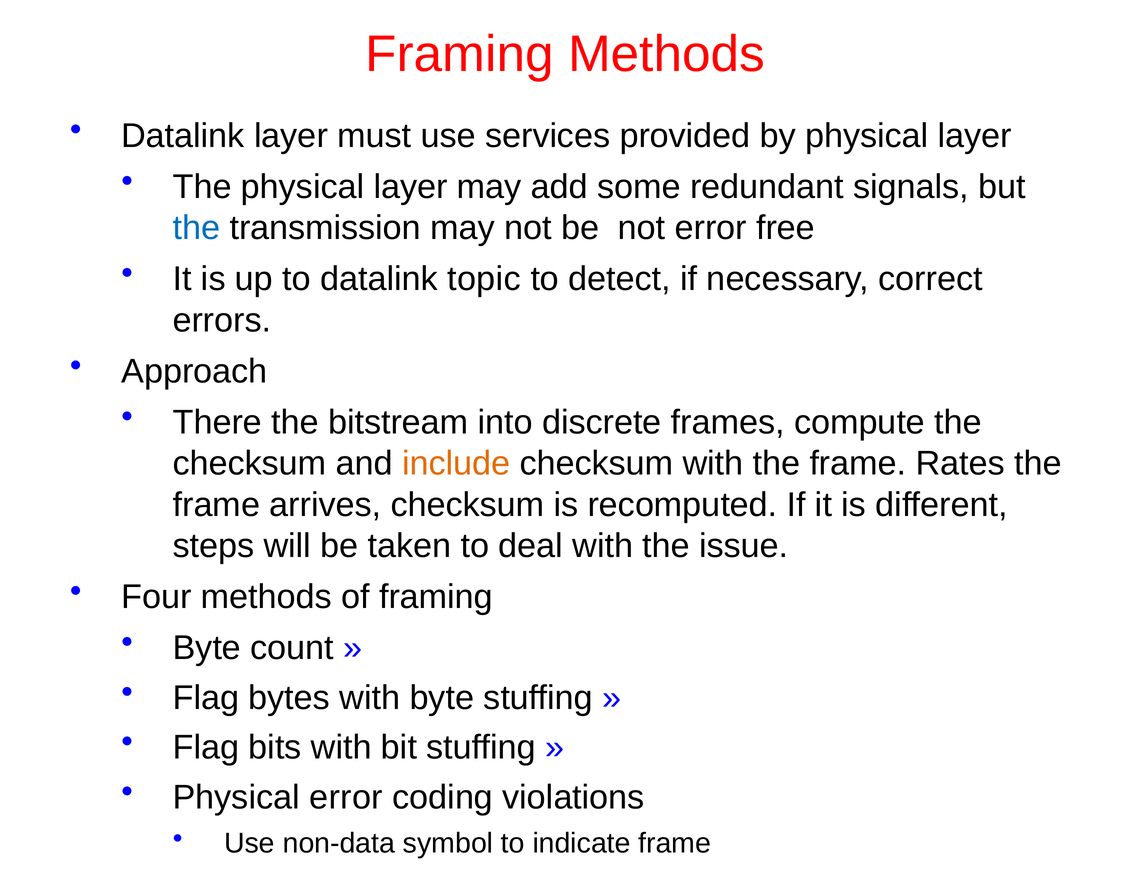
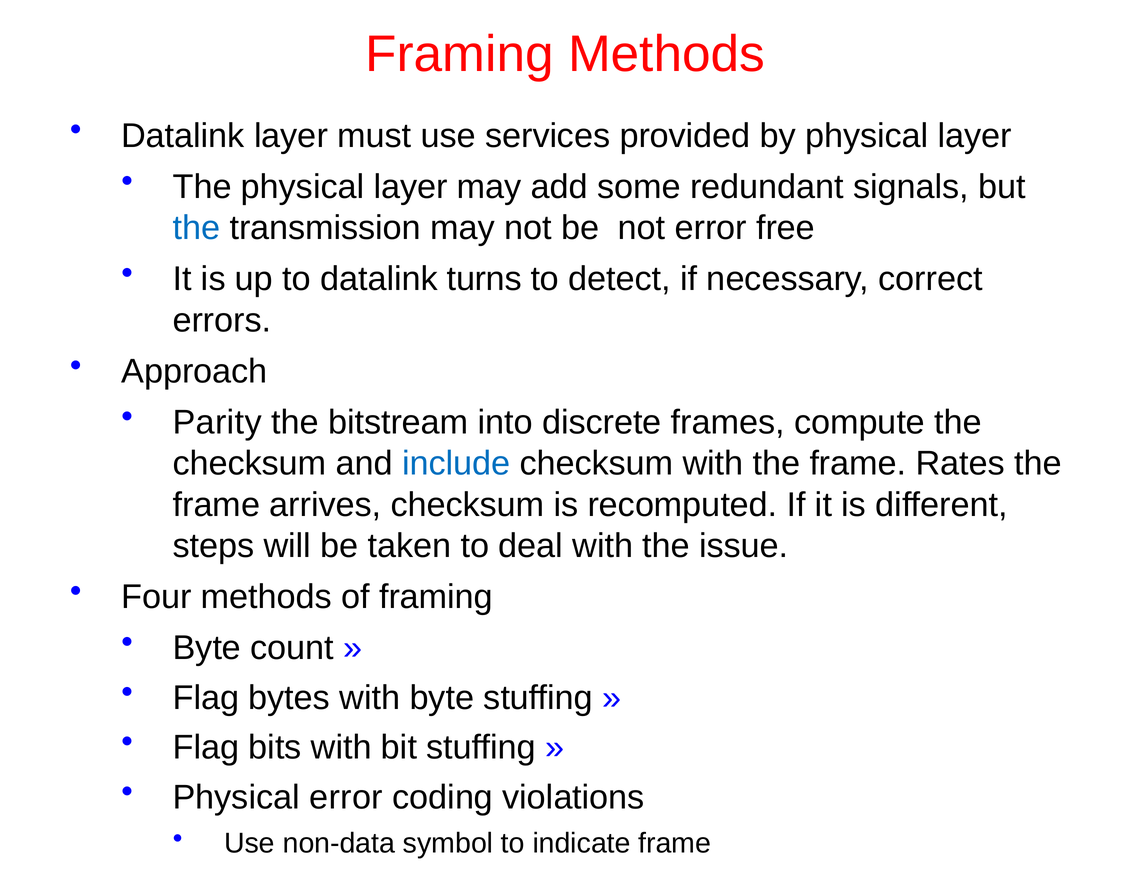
topic: topic -> turns
There: There -> Parity
include colour: orange -> blue
